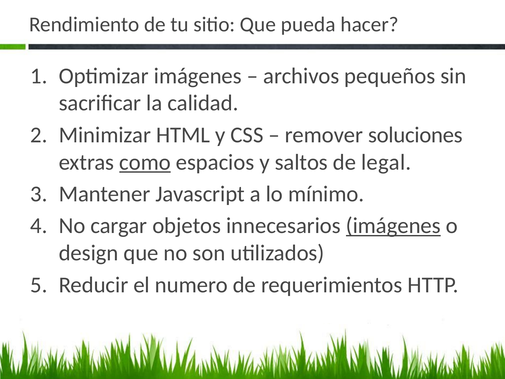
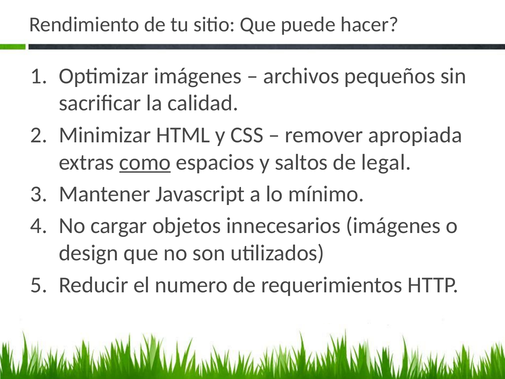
pueda: pueda -> puede
soluciones: soluciones -> apropiada
imágenes at (393, 226) underline: present -> none
